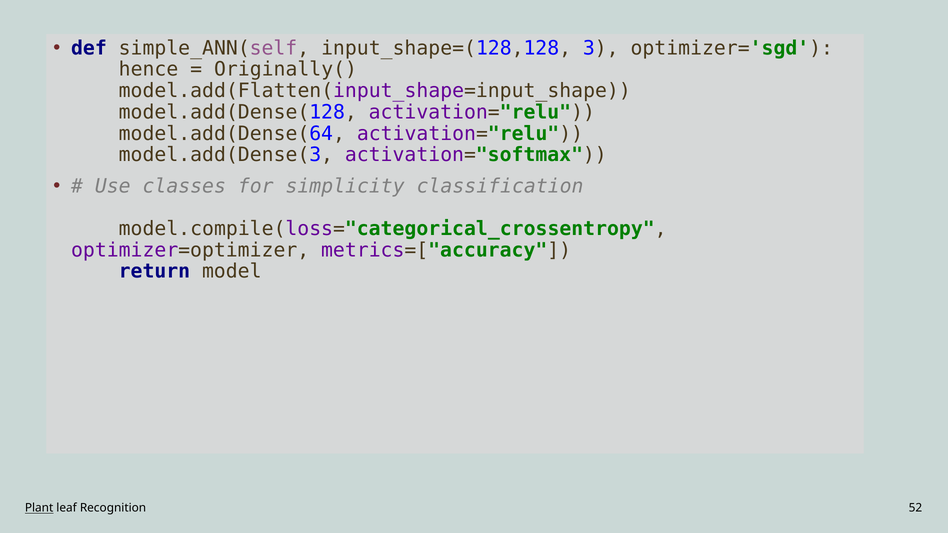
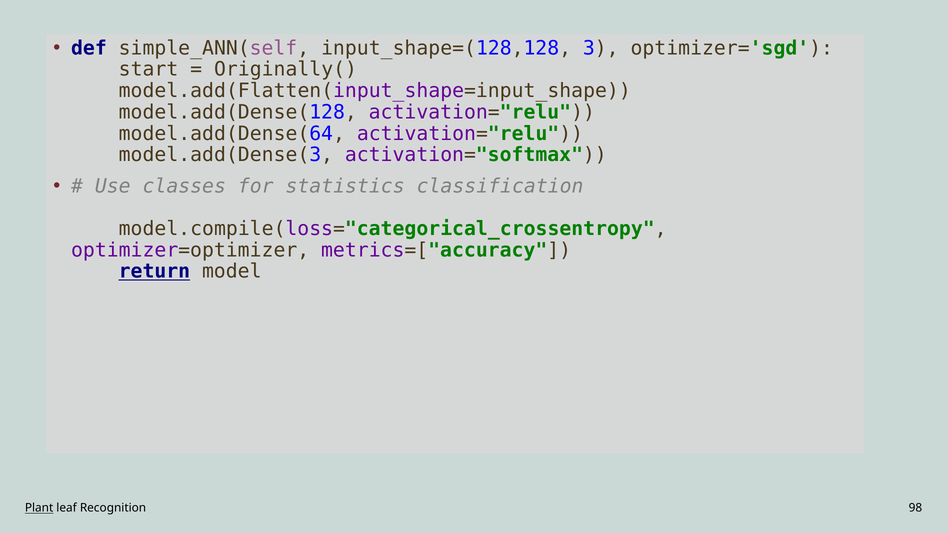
hence: hence -> start
simplicity: simplicity -> statistics
return underline: none -> present
52: 52 -> 98
